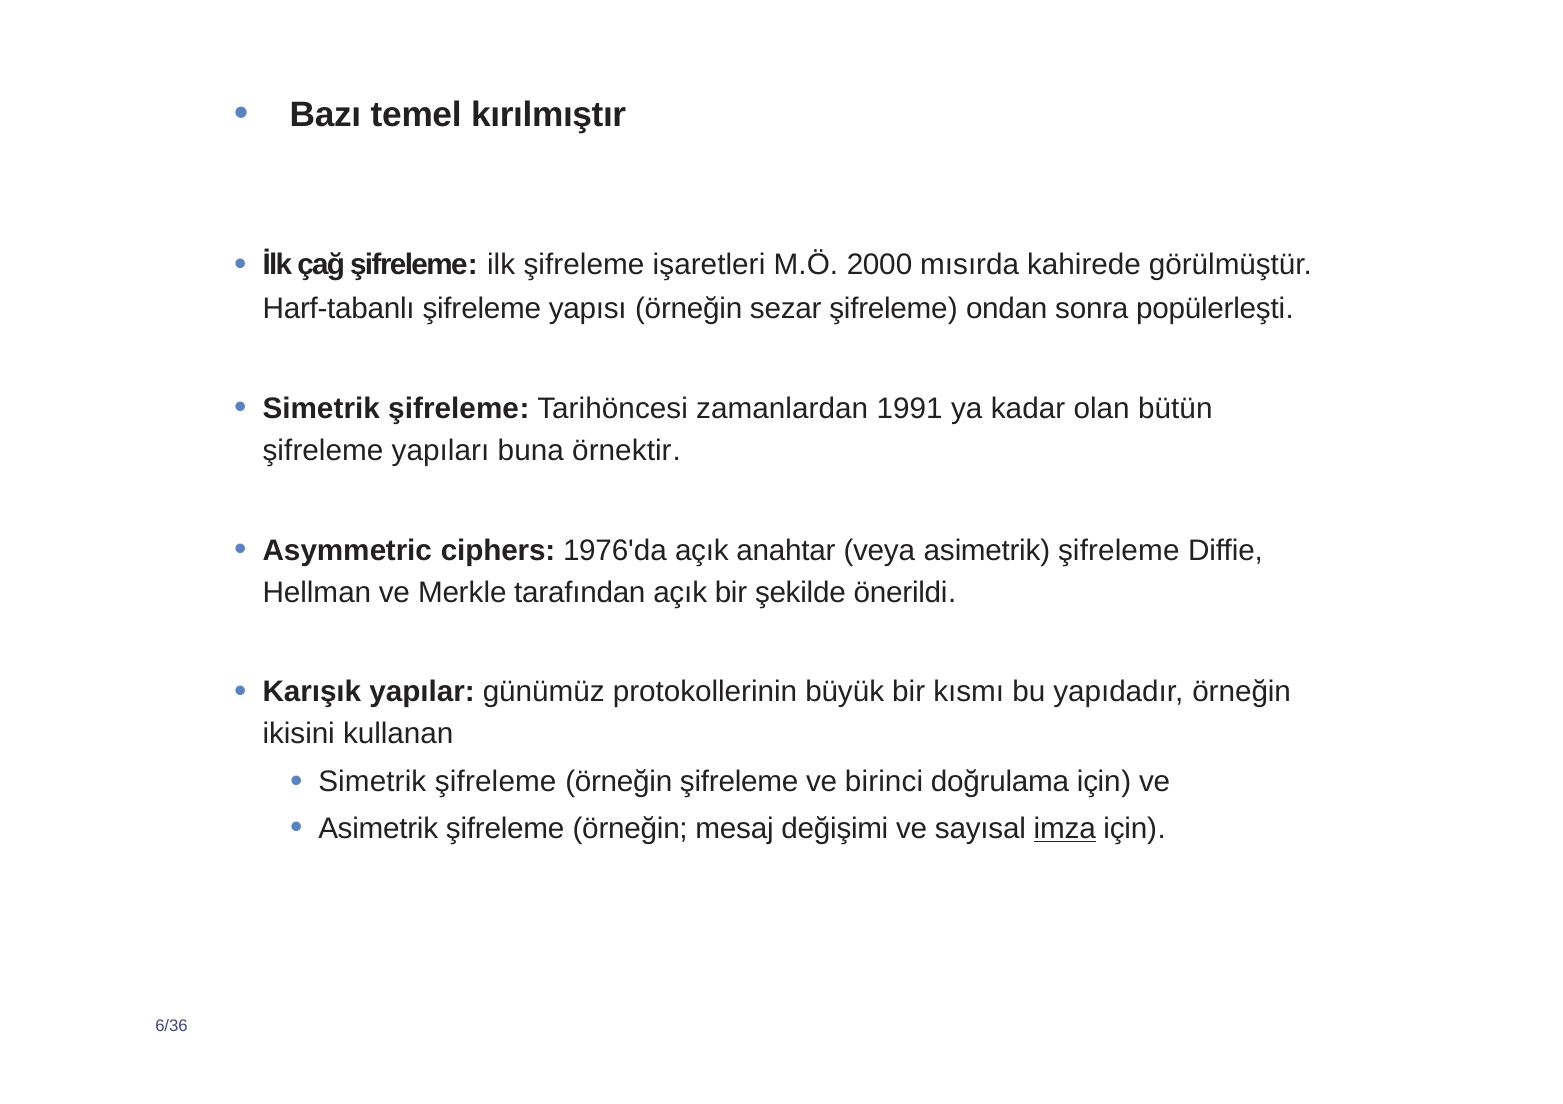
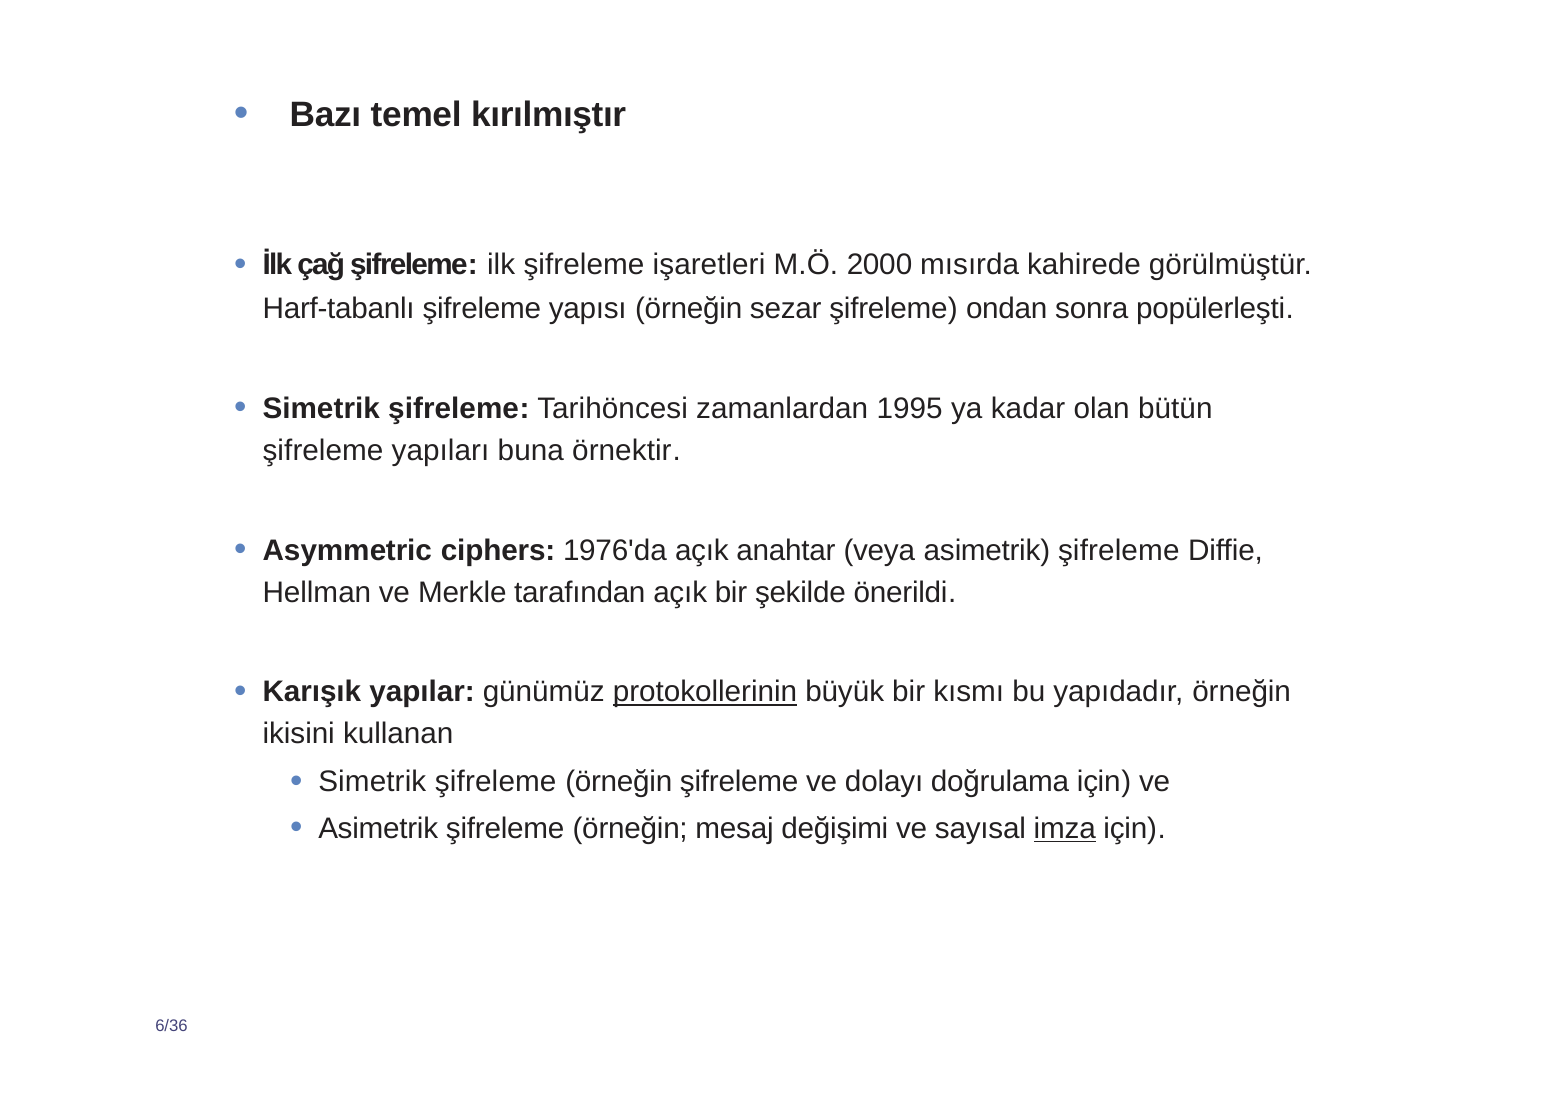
1991: 1991 -> 1995
protokollerinin underline: none -> present
birinci: birinci -> dolayı
